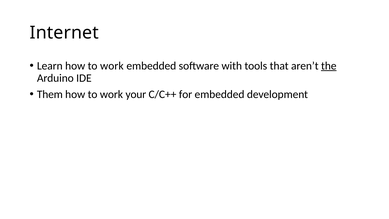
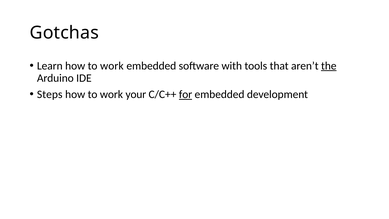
Internet: Internet -> Gotchas
Them: Them -> Steps
for underline: none -> present
